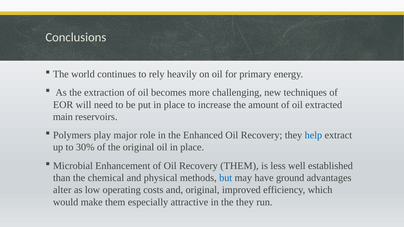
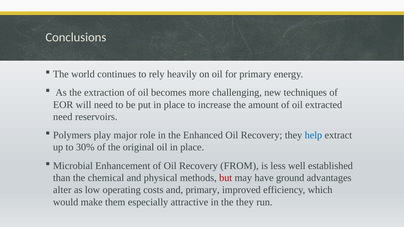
main at (63, 117): main -> need
Recovery THEM: THEM -> FROM
but colour: blue -> red
and original: original -> primary
